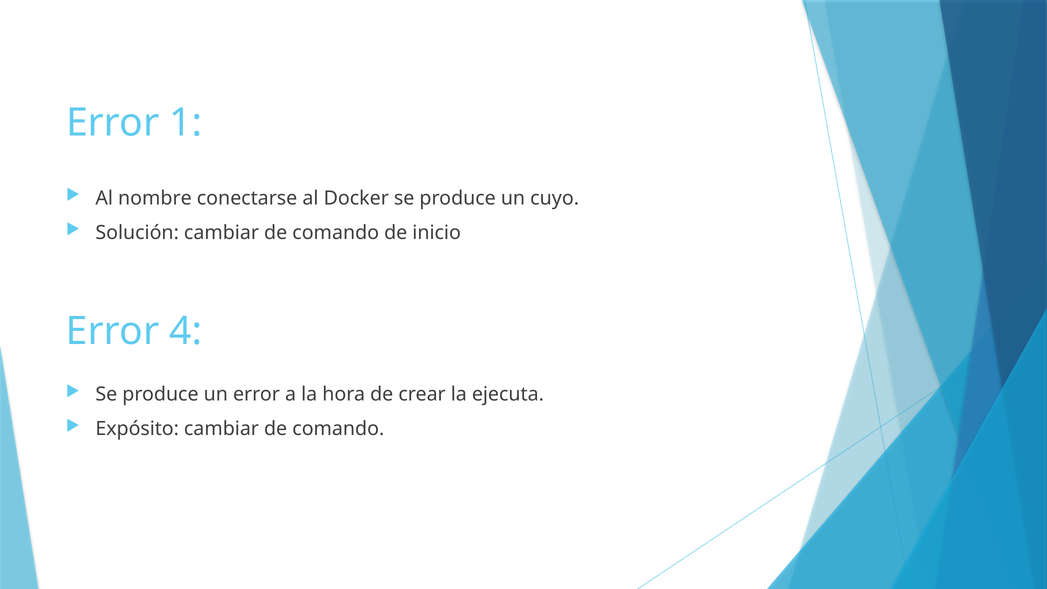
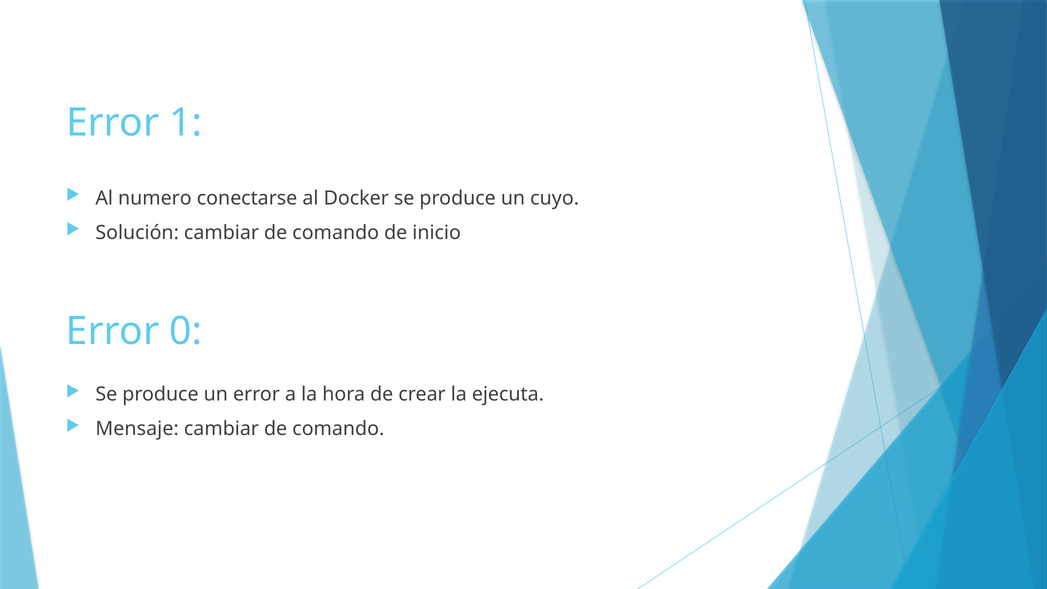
nombre: nombre -> numero
4: 4 -> 0
Expósito: Expósito -> Mensaje
